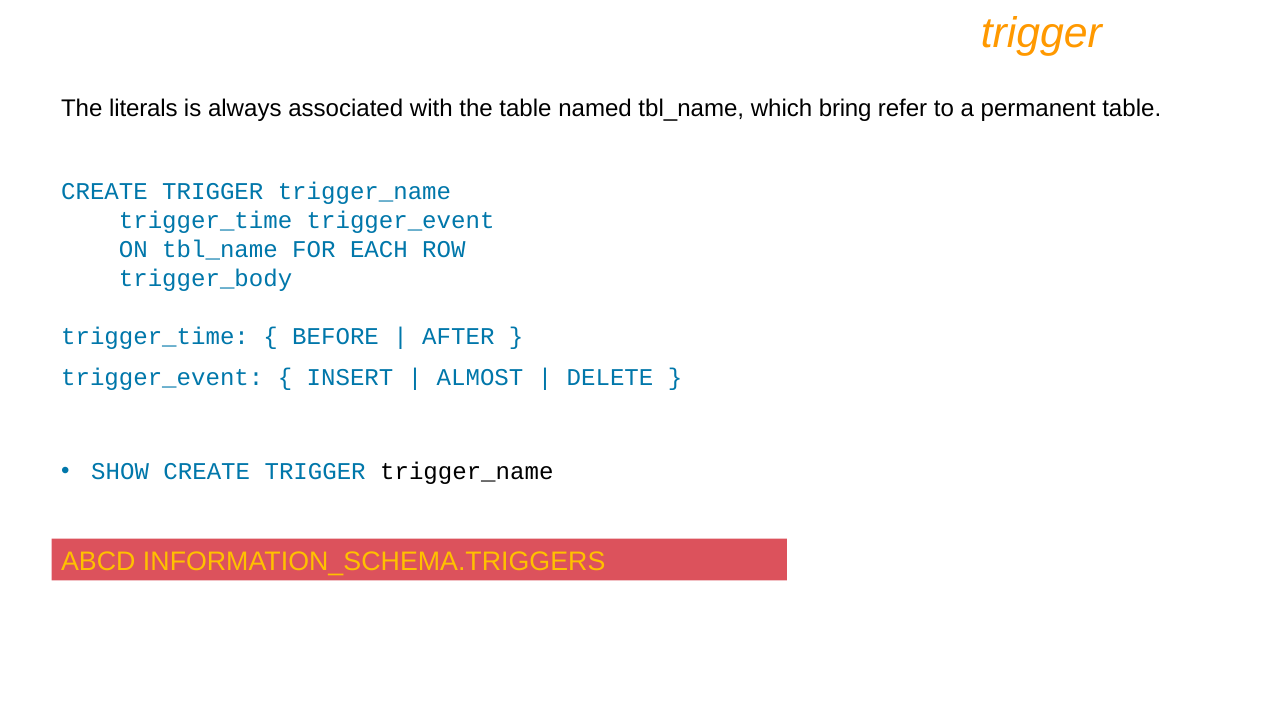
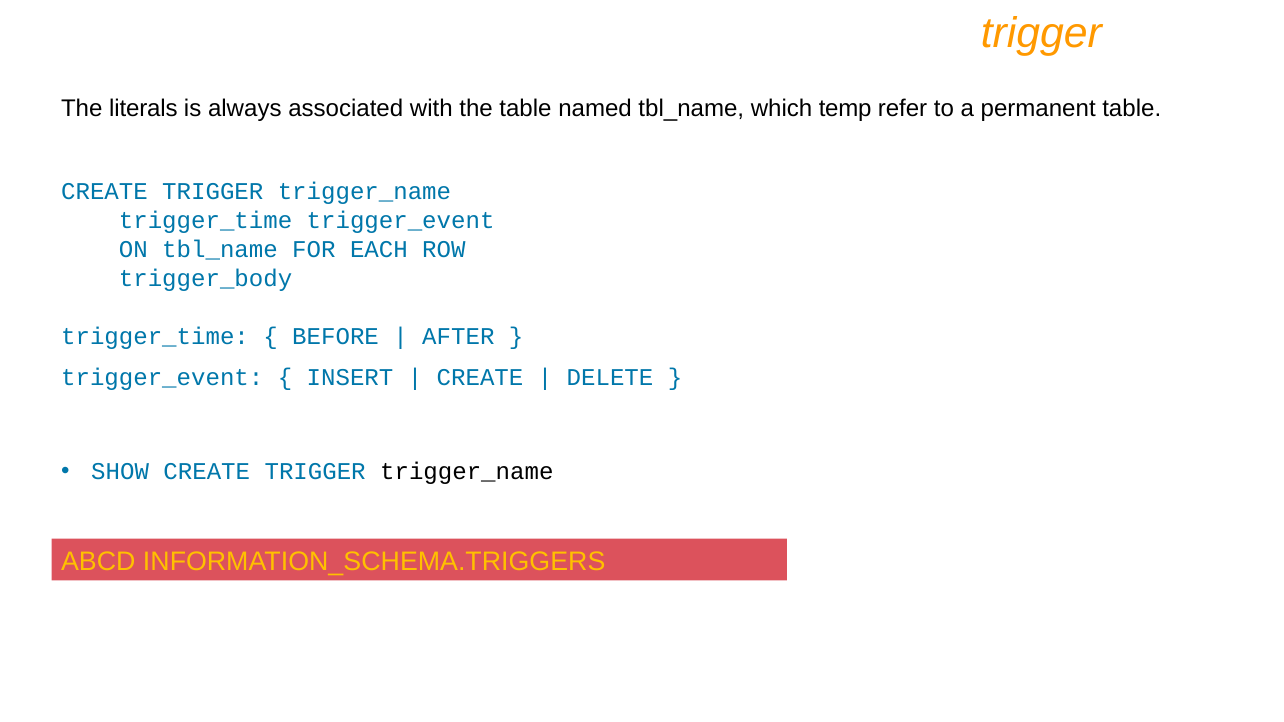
bring: bring -> temp
ALMOST at (480, 378): ALMOST -> CREATE
